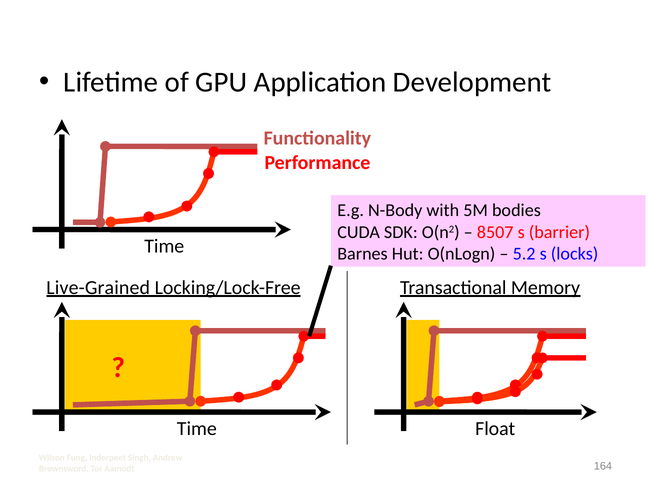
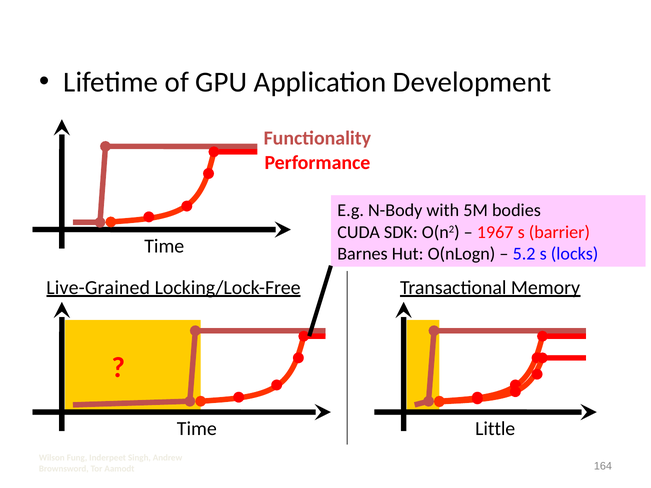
8507: 8507 -> 1967
Float: Float -> Little
